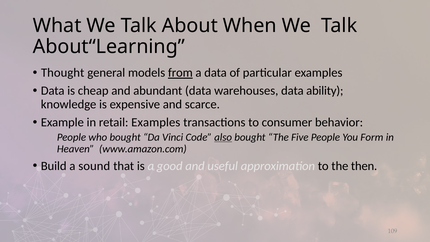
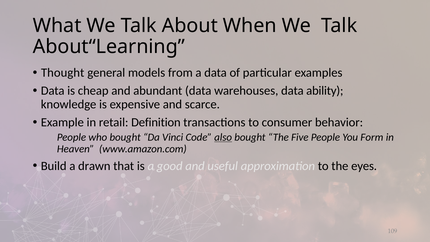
from underline: present -> none
retail Examples: Examples -> Definition
sound: sound -> drawn
then: then -> eyes
